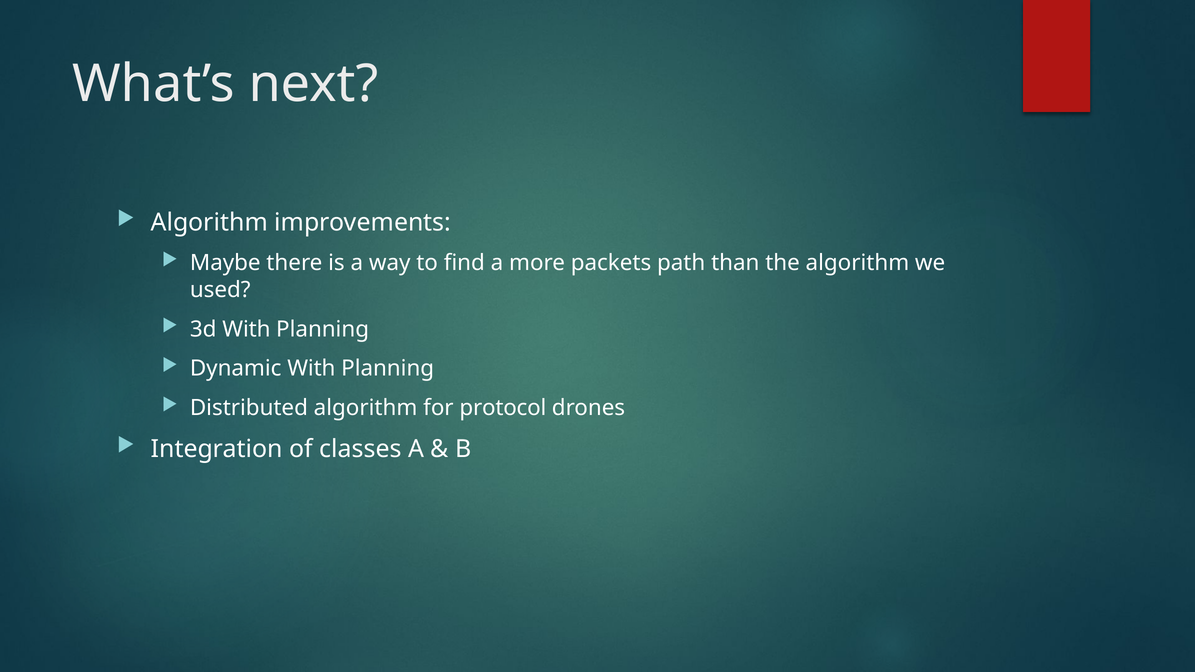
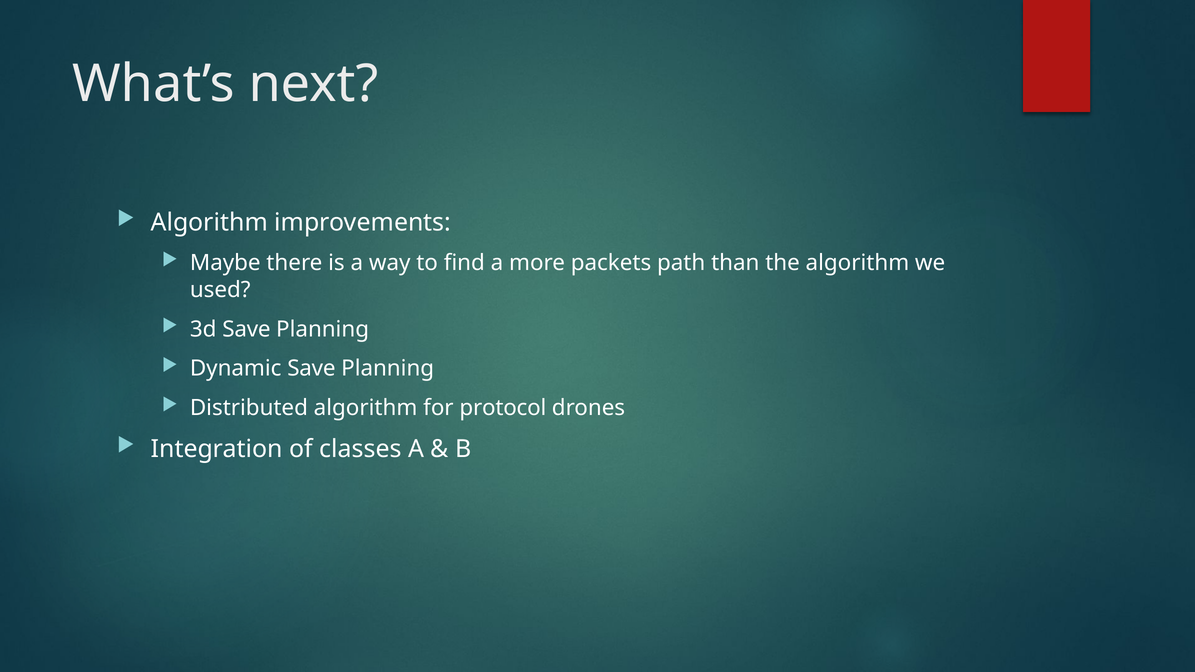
3d With: With -> Save
Dynamic With: With -> Save
